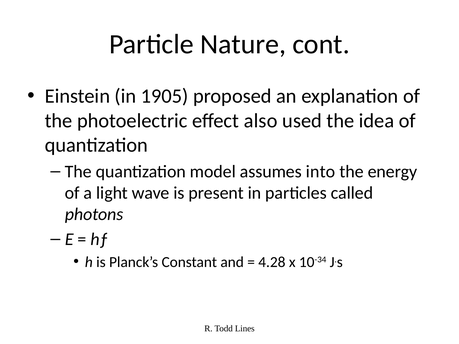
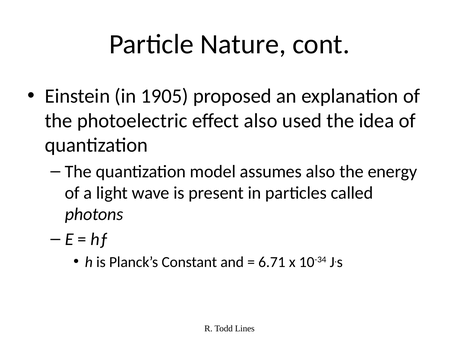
assumes into: into -> also
4.28: 4.28 -> 6.71
